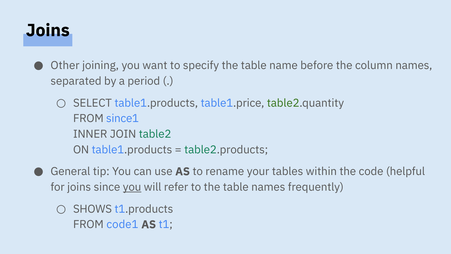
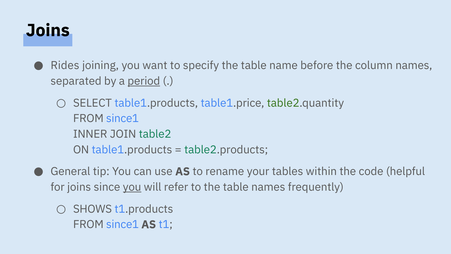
Other: Other -> Rides
period underline: none -> present
code1 at (122, 224): code1 -> since1
